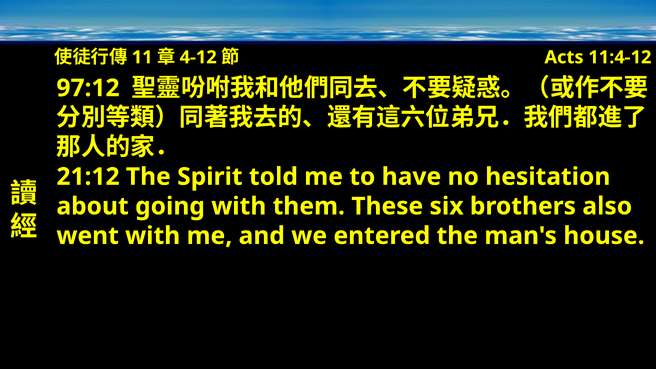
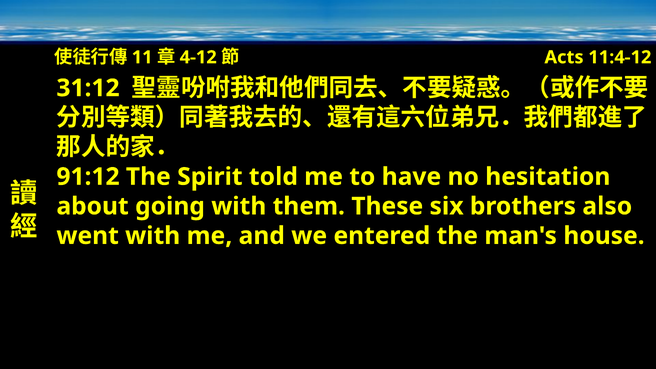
97:12: 97:12 -> 31:12
21:12: 21:12 -> 91:12
